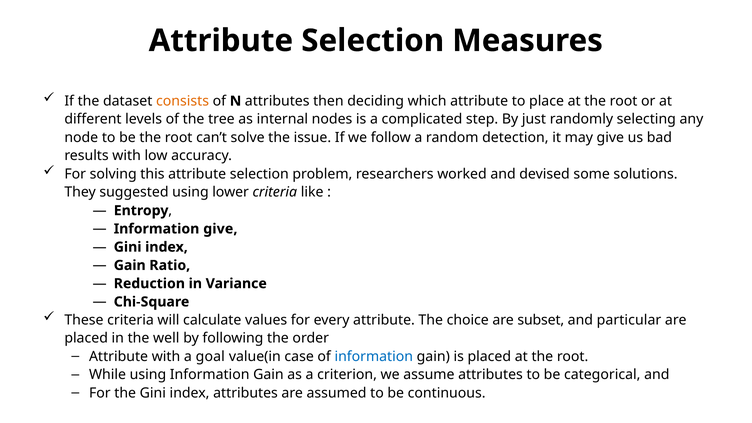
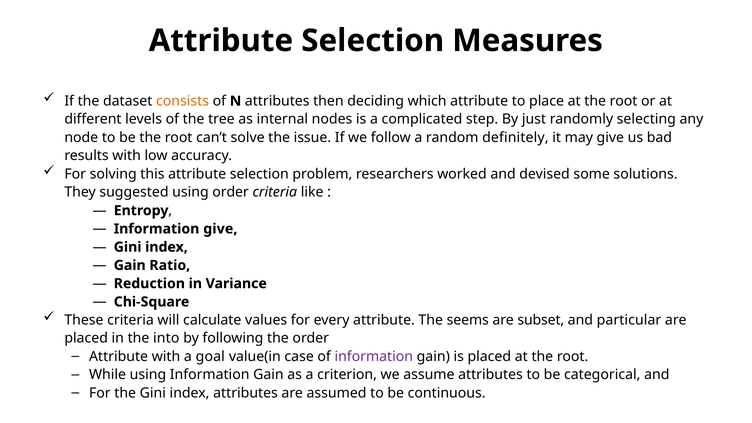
detection: detection -> definitely
using lower: lower -> order
choice: choice -> seems
well: well -> into
information at (374, 357) colour: blue -> purple
